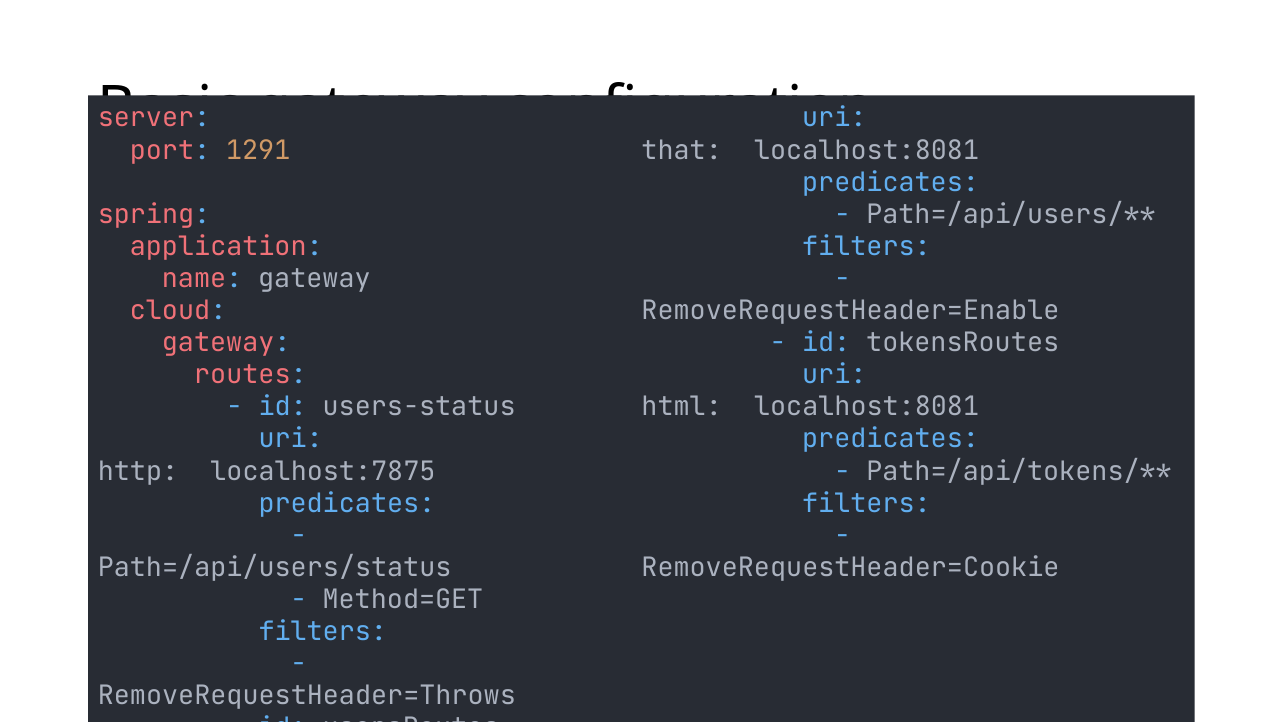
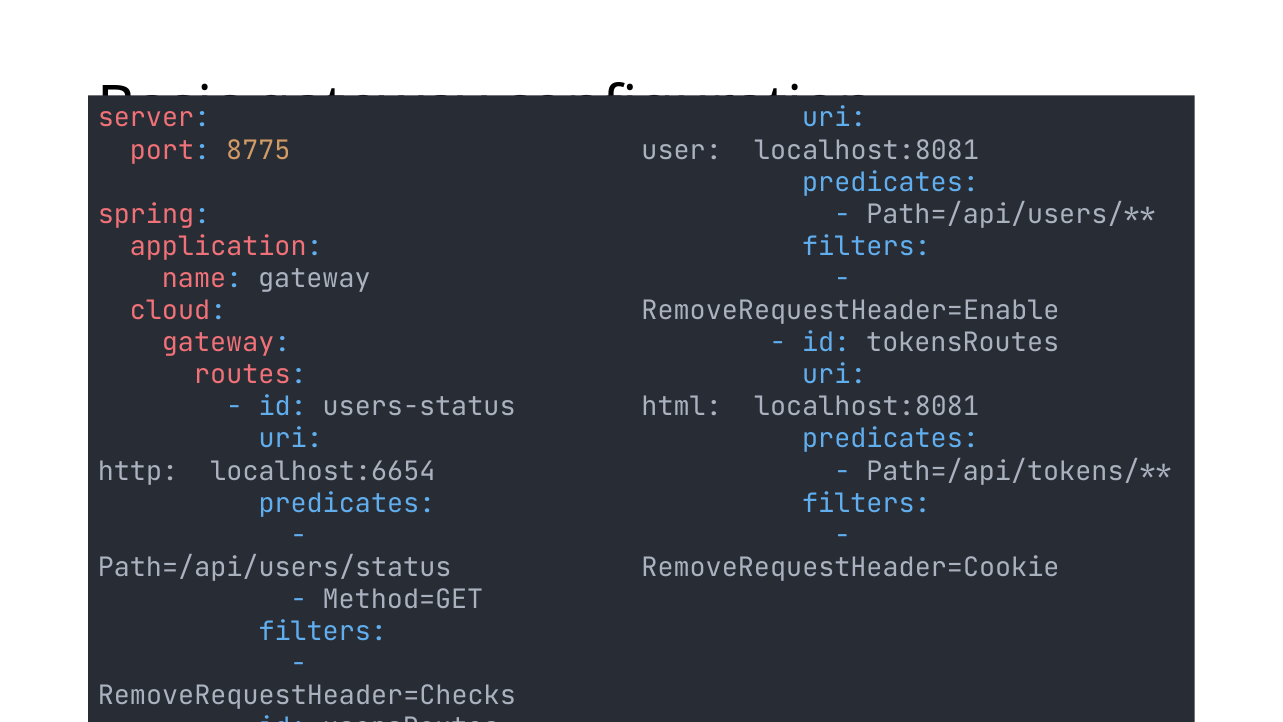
1291: 1291 -> 8775
that://localhost:8081: that://localhost:8081 -> user://localhost:8081
http://localhost:7875: http://localhost:7875 -> http://localhost:6654
RemoveRequestHeader=Throws: RemoveRequestHeader=Throws -> RemoveRequestHeader=Checks
